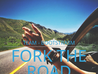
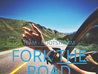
THE underline: none -> present
